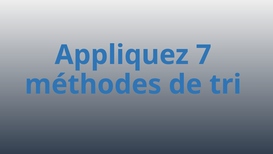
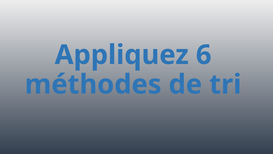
7: 7 -> 6
